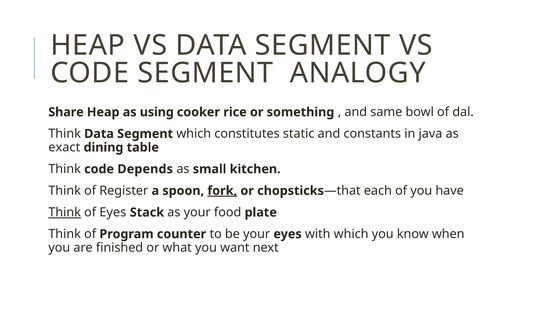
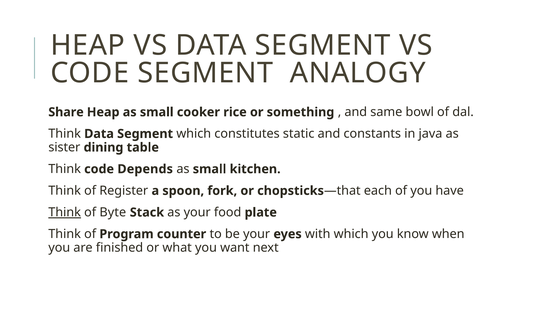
Heap as using: using -> small
exact: exact -> sister
fork underline: present -> none
of Eyes: Eyes -> Byte
